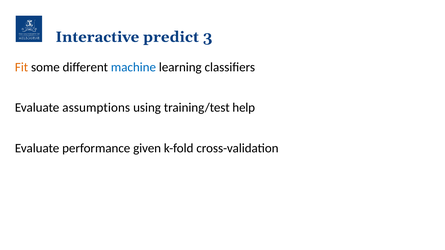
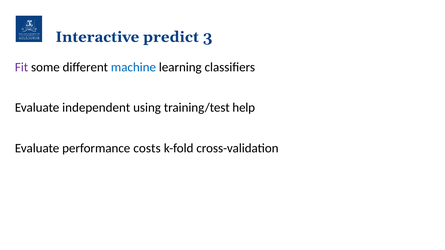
Fit colour: orange -> purple
assumptions: assumptions -> independent
given: given -> costs
